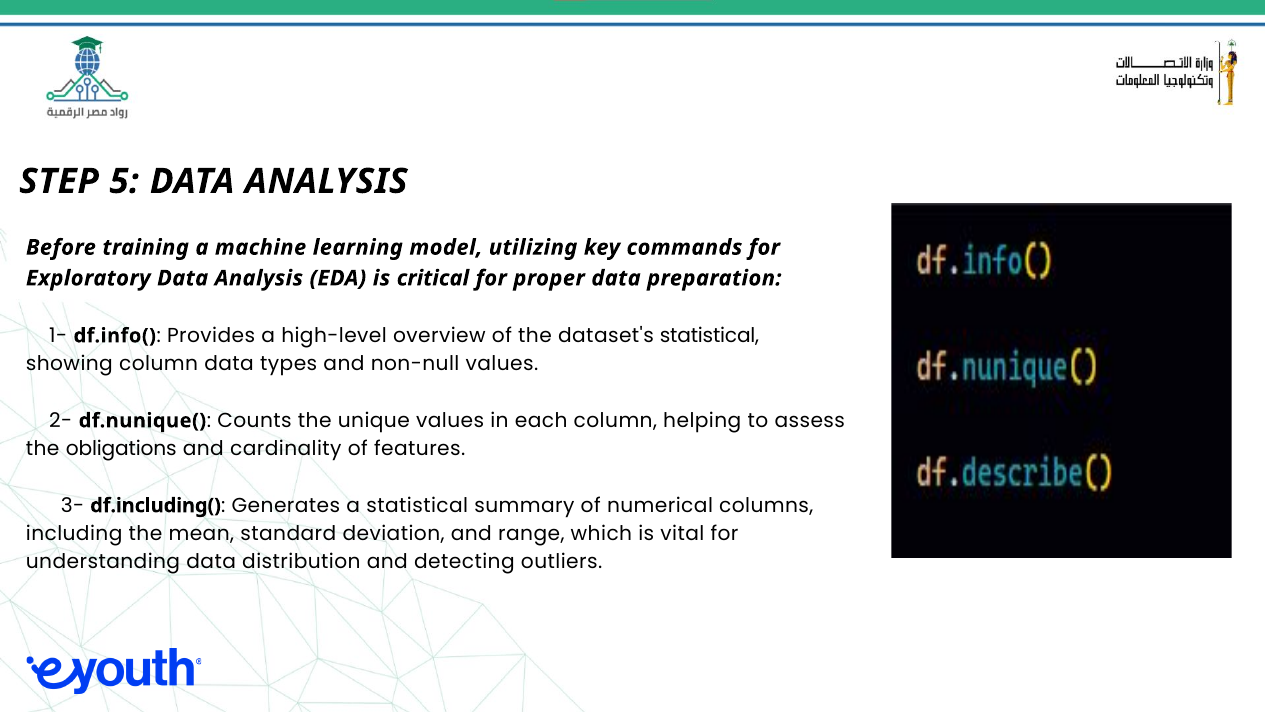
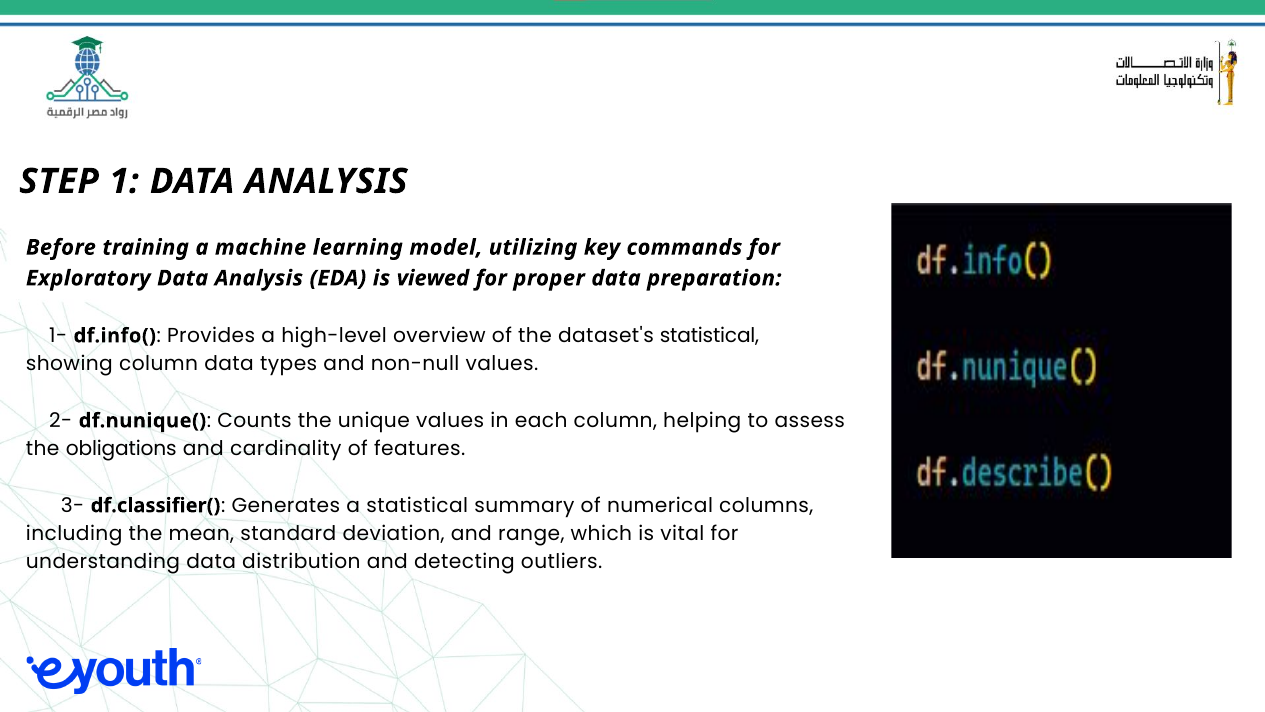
5: 5 -> 1
critical: critical -> viewed
df.including(: df.including( -> df.classifier(
